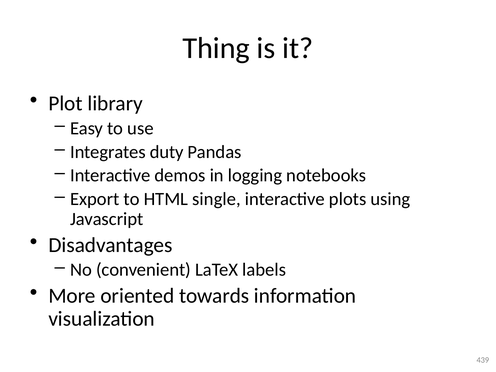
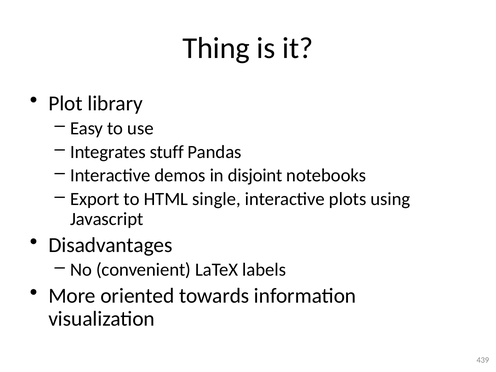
duty: duty -> stuff
logging: logging -> disjoint
